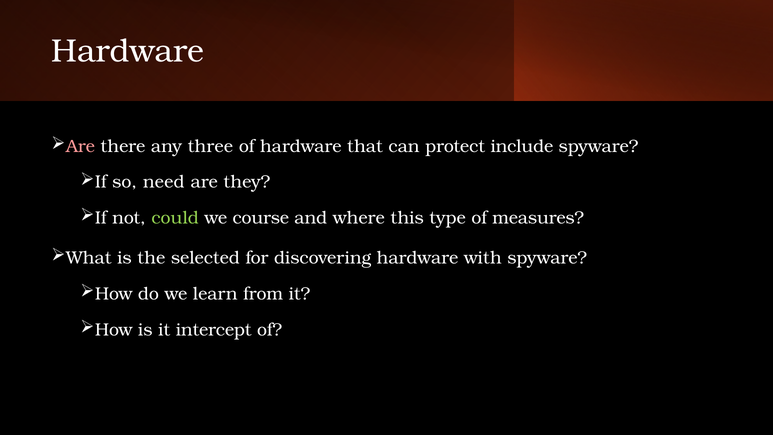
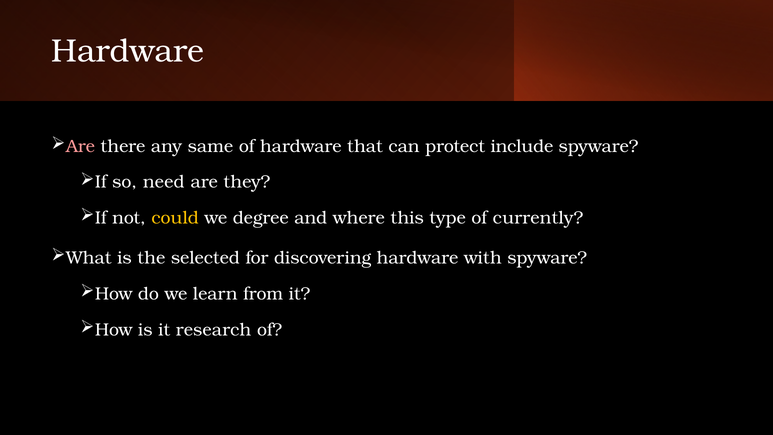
three: three -> same
could colour: light green -> yellow
course: course -> degree
measures: measures -> currently
intercept: intercept -> research
